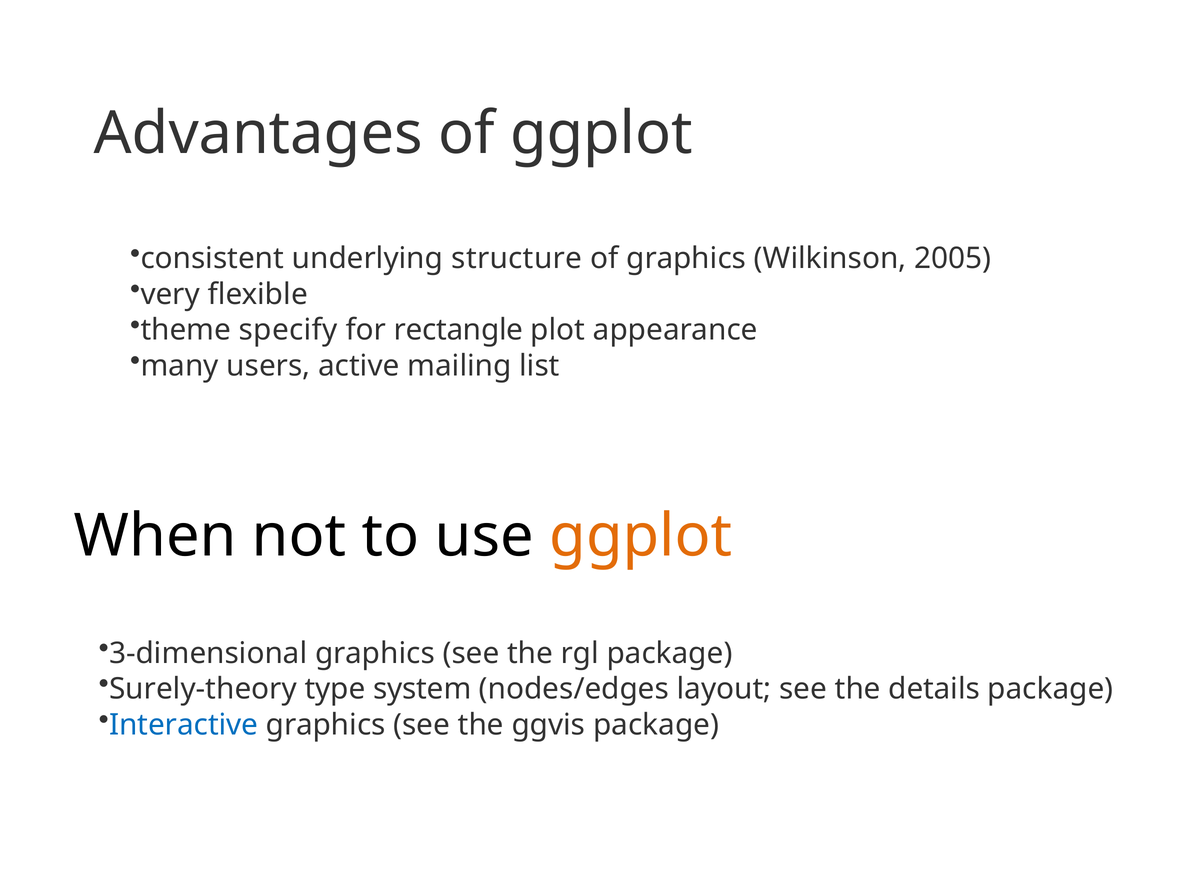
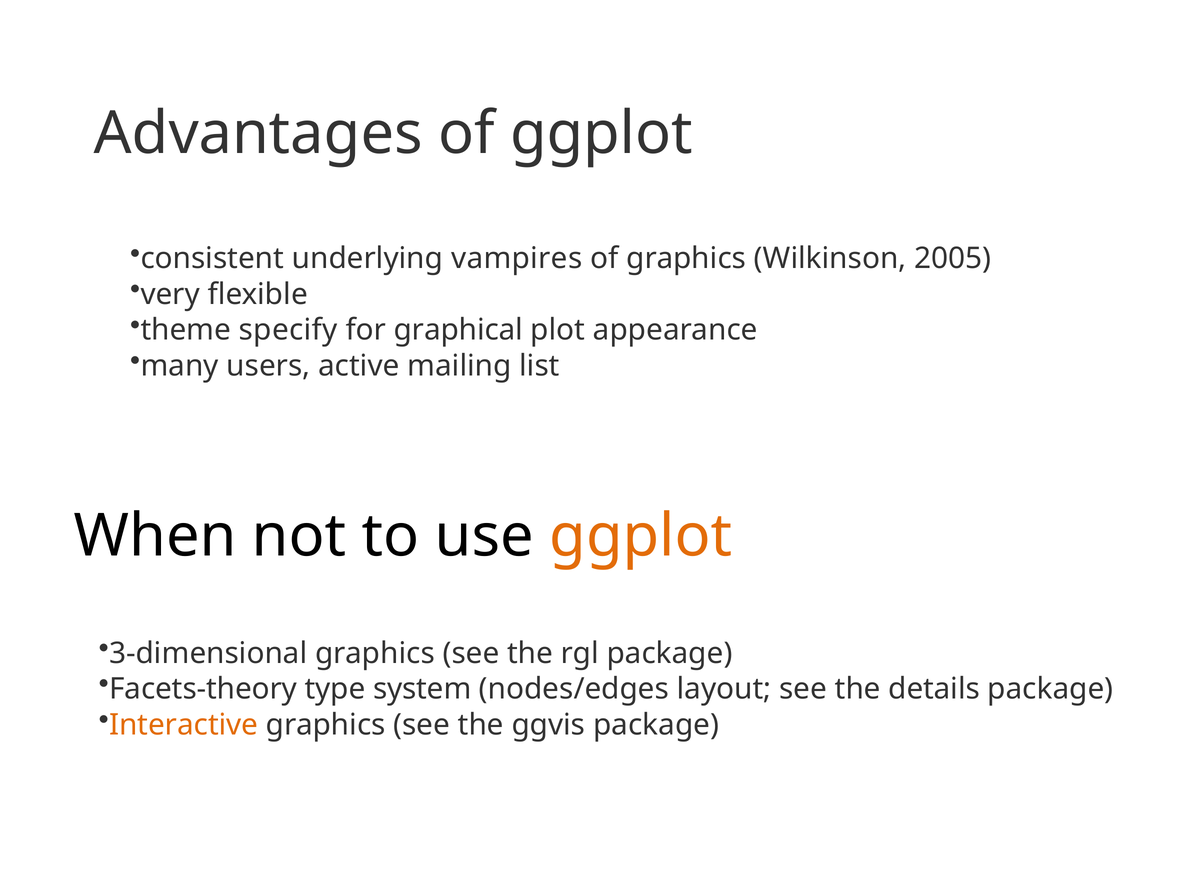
structure: structure -> vampires
rectangle: rectangle -> graphical
Surely-theory: Surely-theory -> Facets-theory
Interactive colour: blue -> orange
